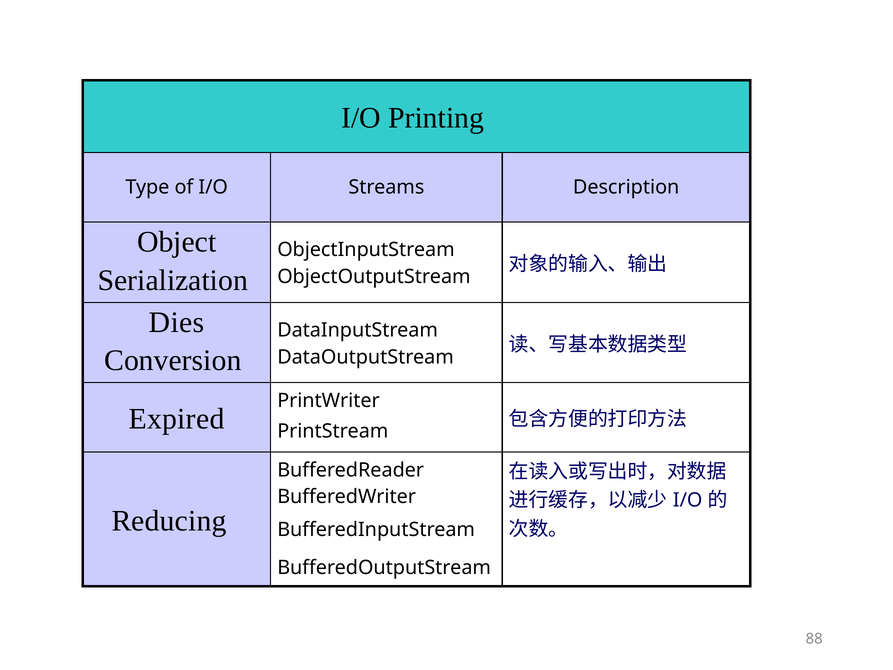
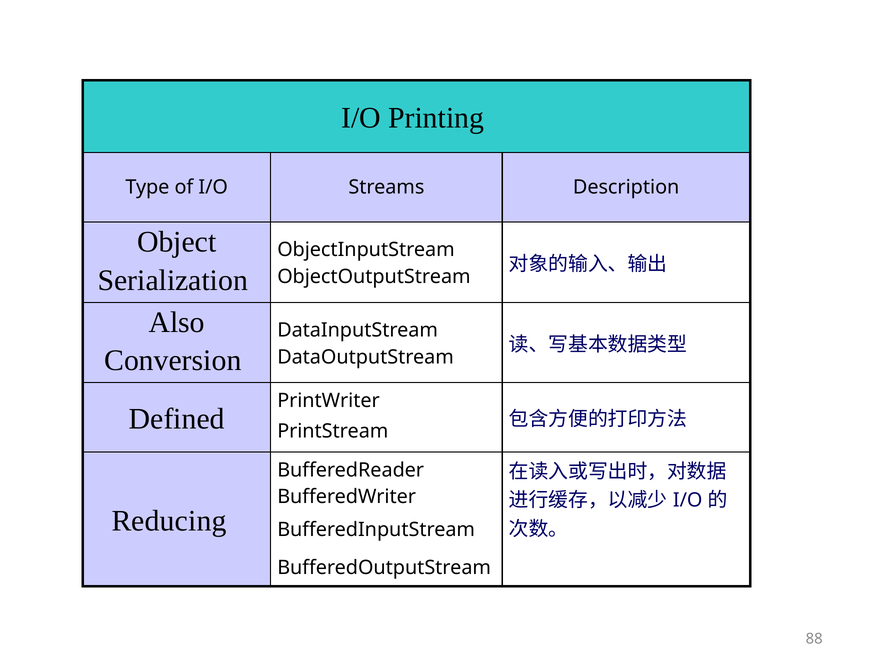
Dies: Dies -> Also
Expired: Expired -> Defined
